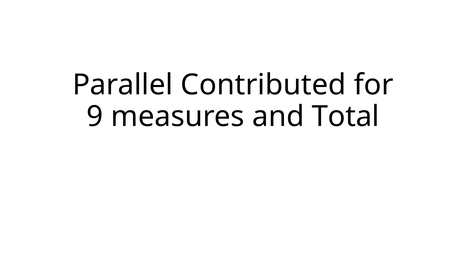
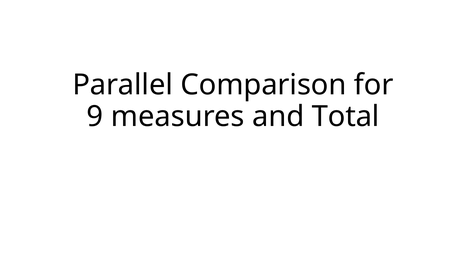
Contributed: Contributed -> Comparison
